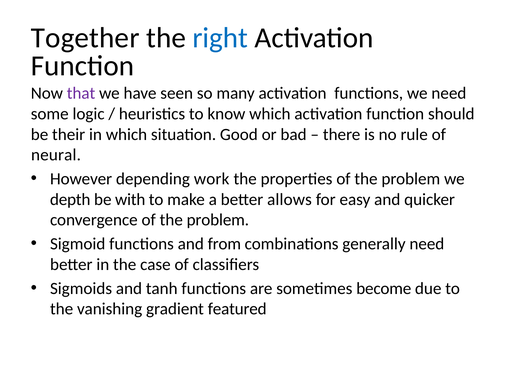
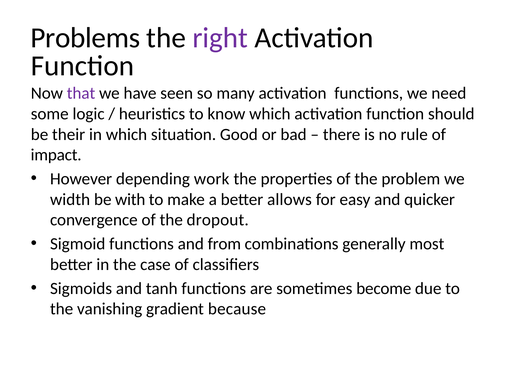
Together: Together -> Problems
right colour: blue -> purple
neural: neural -> impact
depth: depth -> width
convergence of the problem: problem -> dropout
generally need: need -> most
featured: featured -> because
